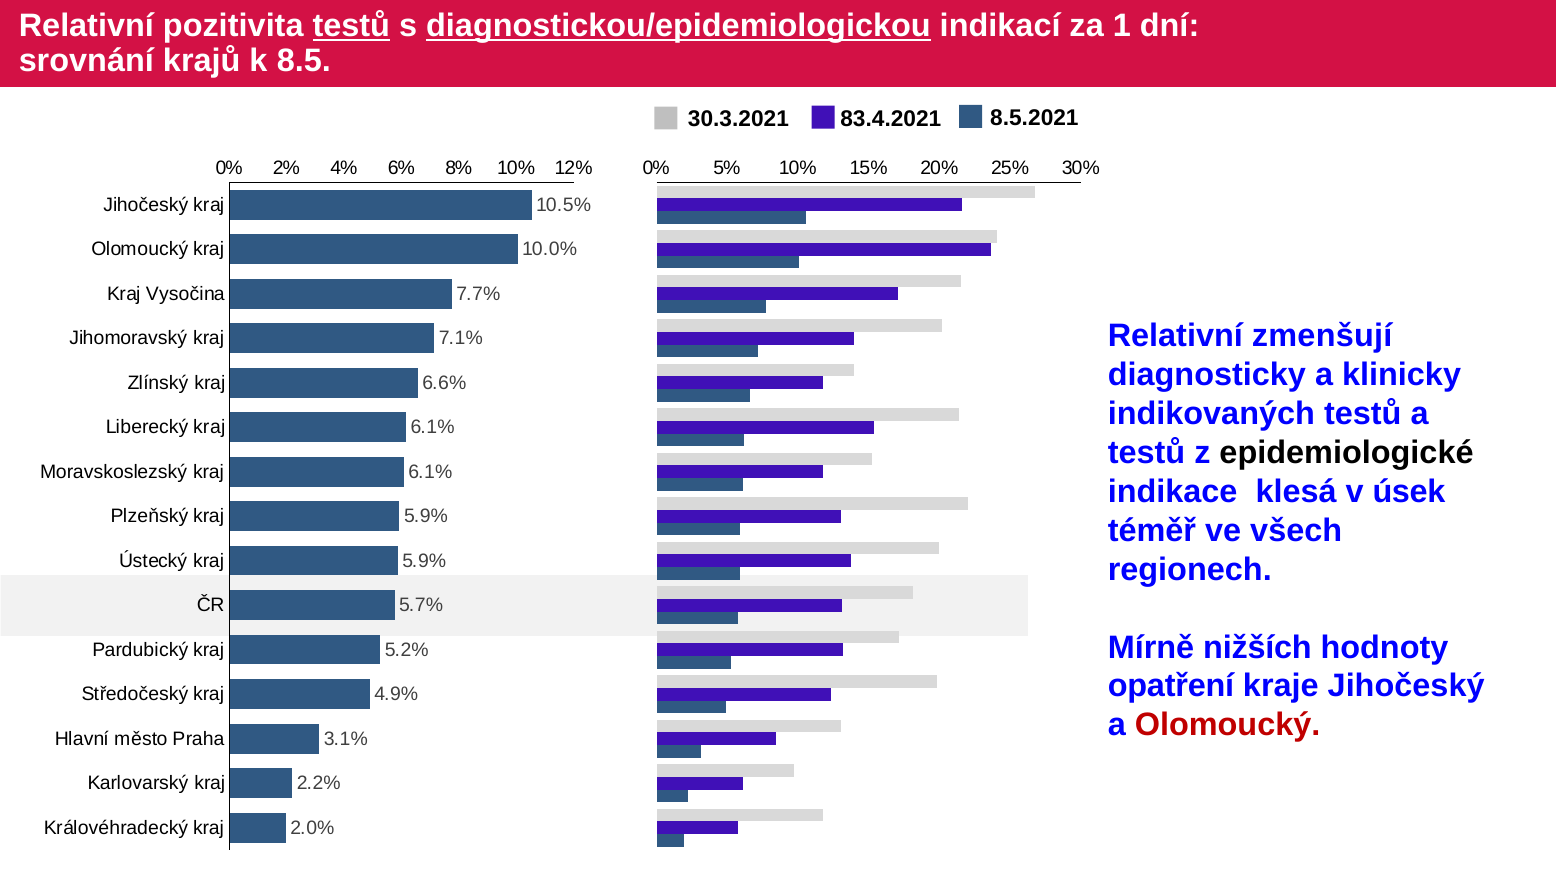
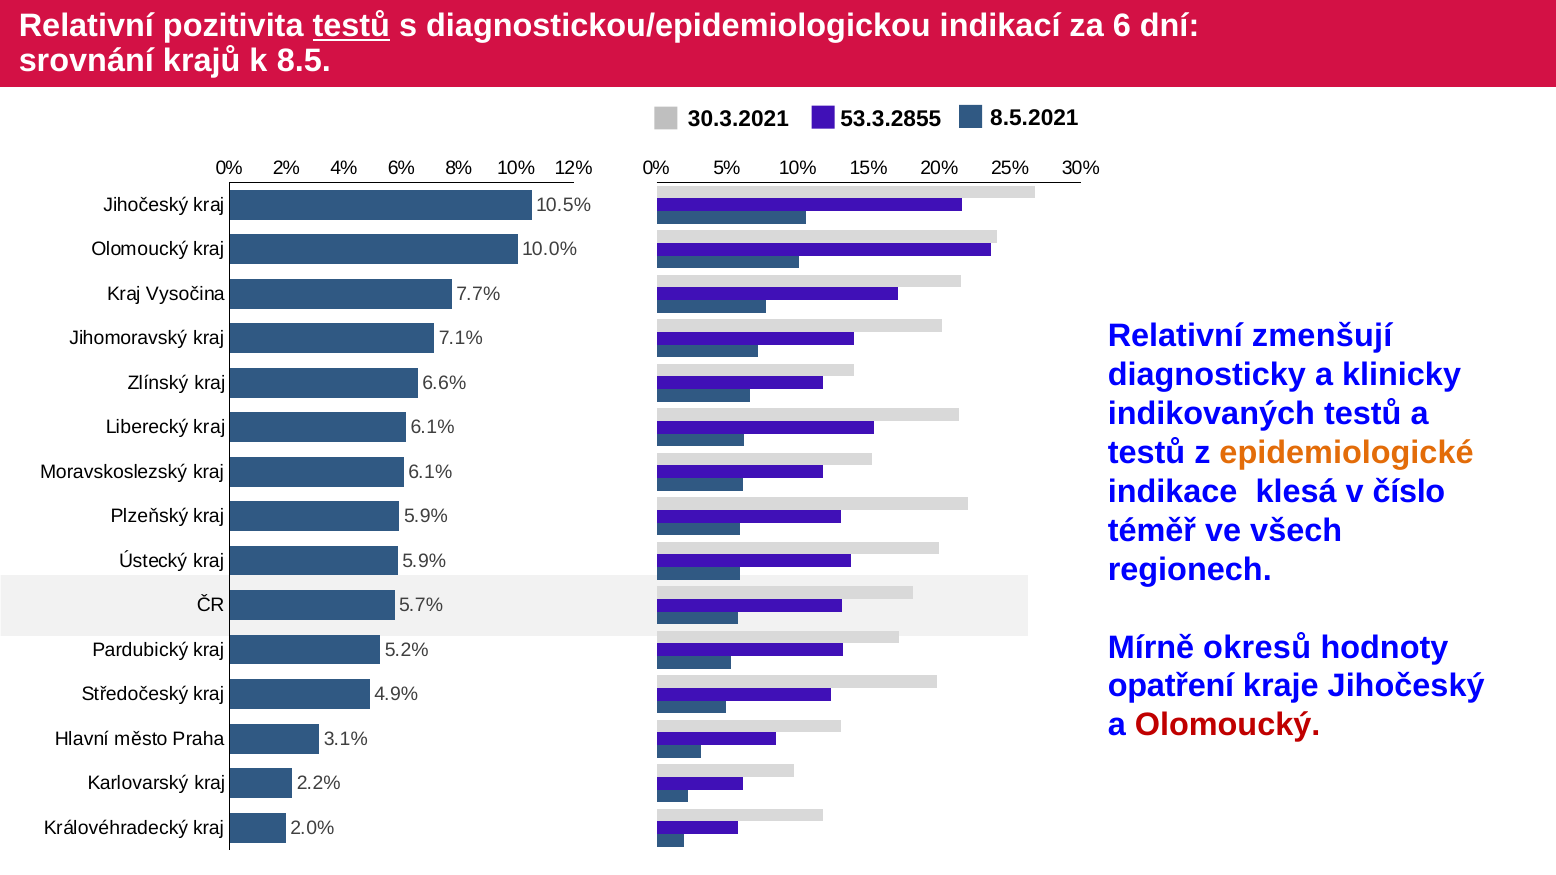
diagnostickou/epidemiologickou underline: present -> none
1: 1 -> 6
83.4.2021: 83.4.2021 -> 53.3.2855
epidemiologické colour: black -> orange
úsek: úsek -> číslo
nižších: nižších -> okresů
